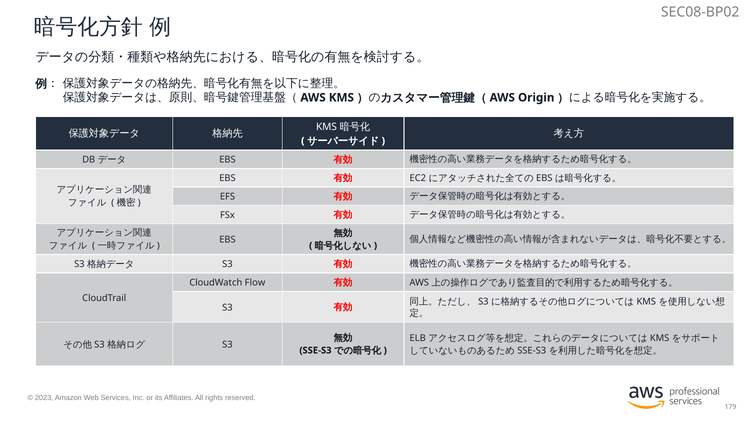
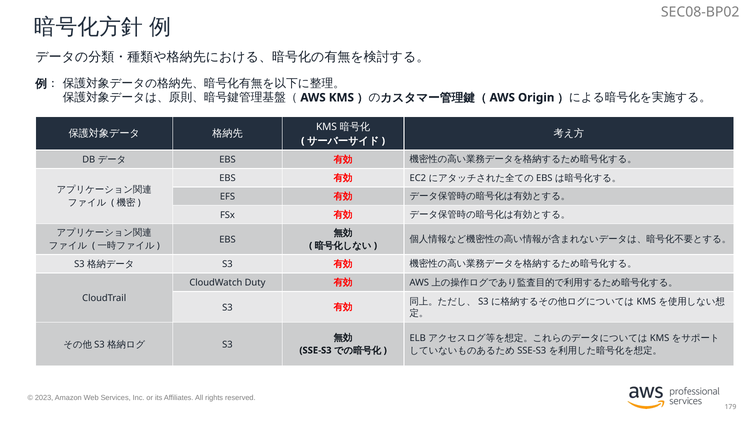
Flow: Flow -> Duty
